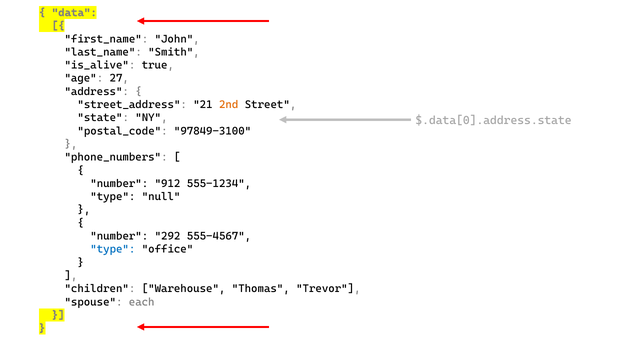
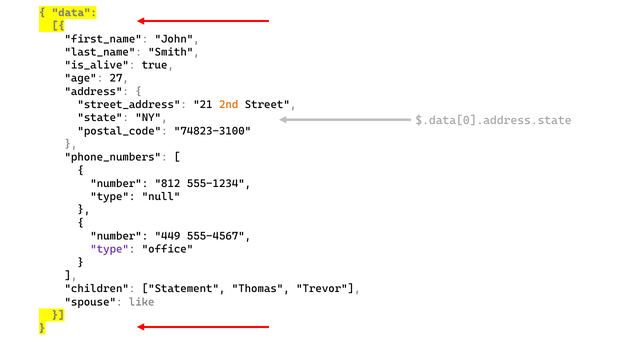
97849-3100: 97849-3100 -> 74823-3100
912: 912 -> 812
292: 292 -> 449
type at (113, 249) colour: blue -> purple
Warehouse: Warehouse -> Statement
each: each -> like
